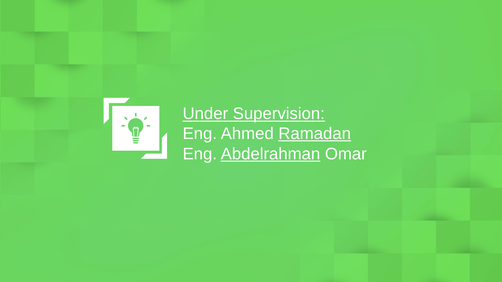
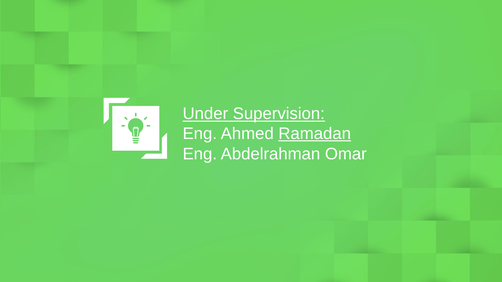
Abdelrahman underline: present -> none
